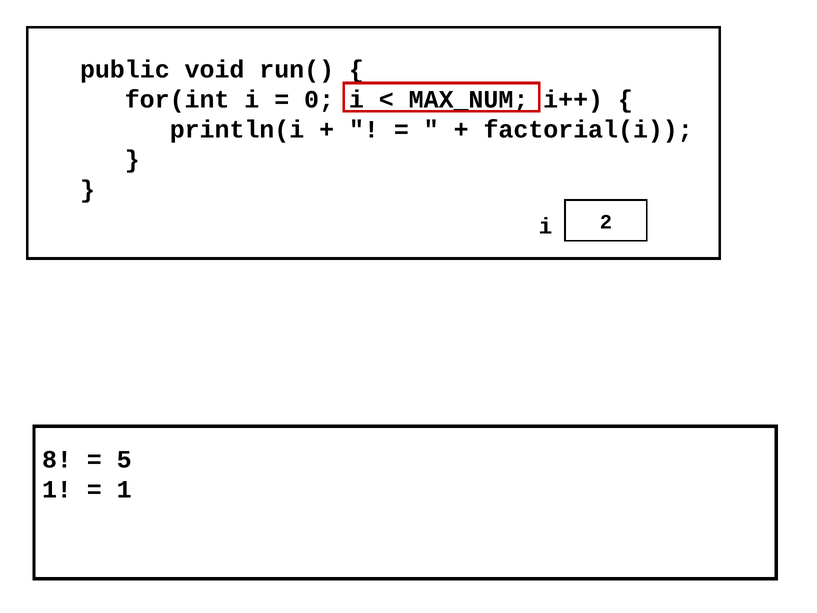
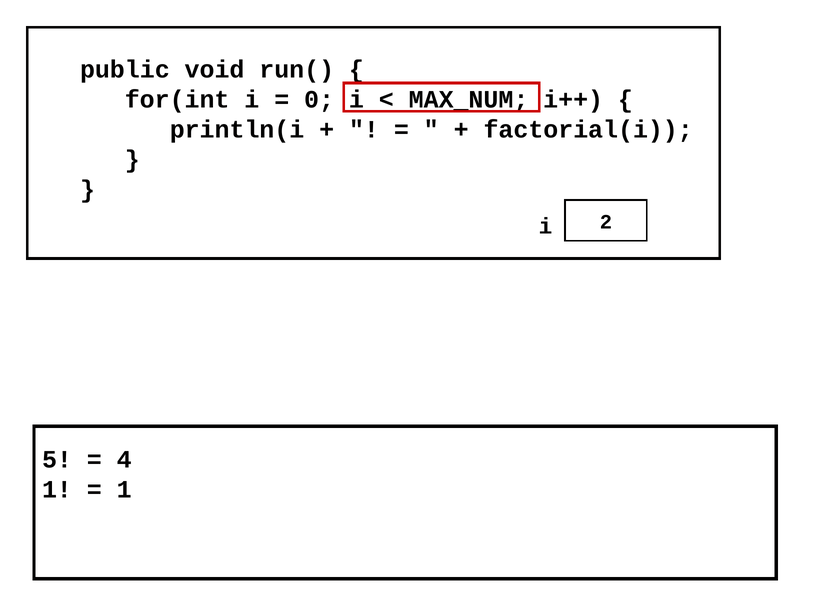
8: 8 -> 5
5: 5 -> 4
